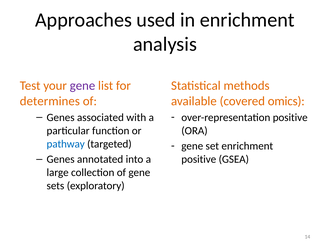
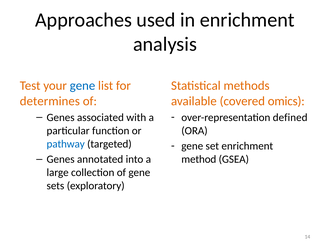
gene at (82, 85) colour: purple -> blue
over-representation positive: positive -> defined
positive at (199, 159): positive -> method
